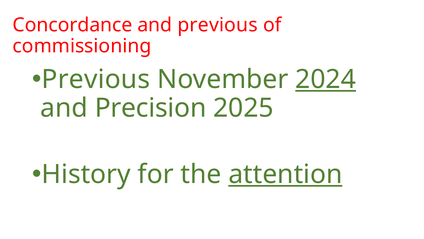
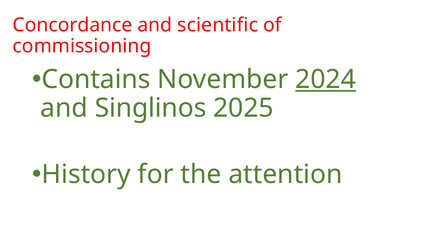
and previous: previous -> scientific
Previous at (96, 79): Previous -> Contains
Precision: Precision -> Singlinos
attention underline: present -> none
